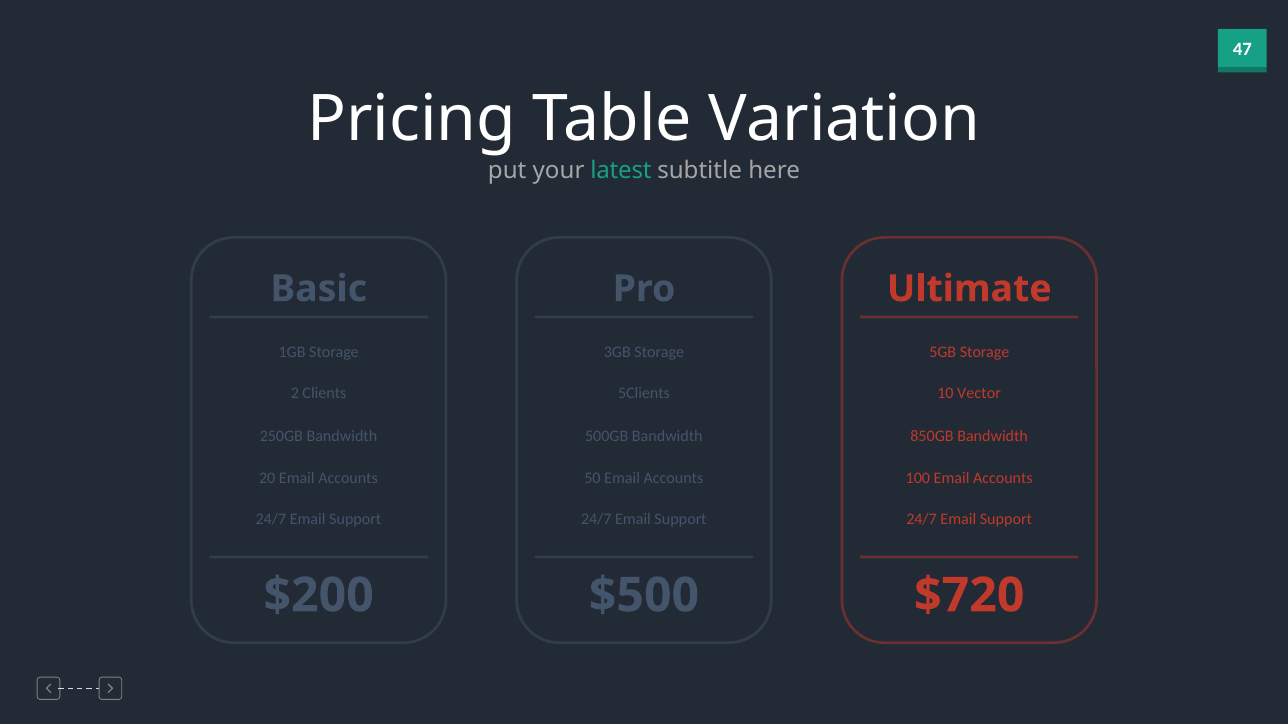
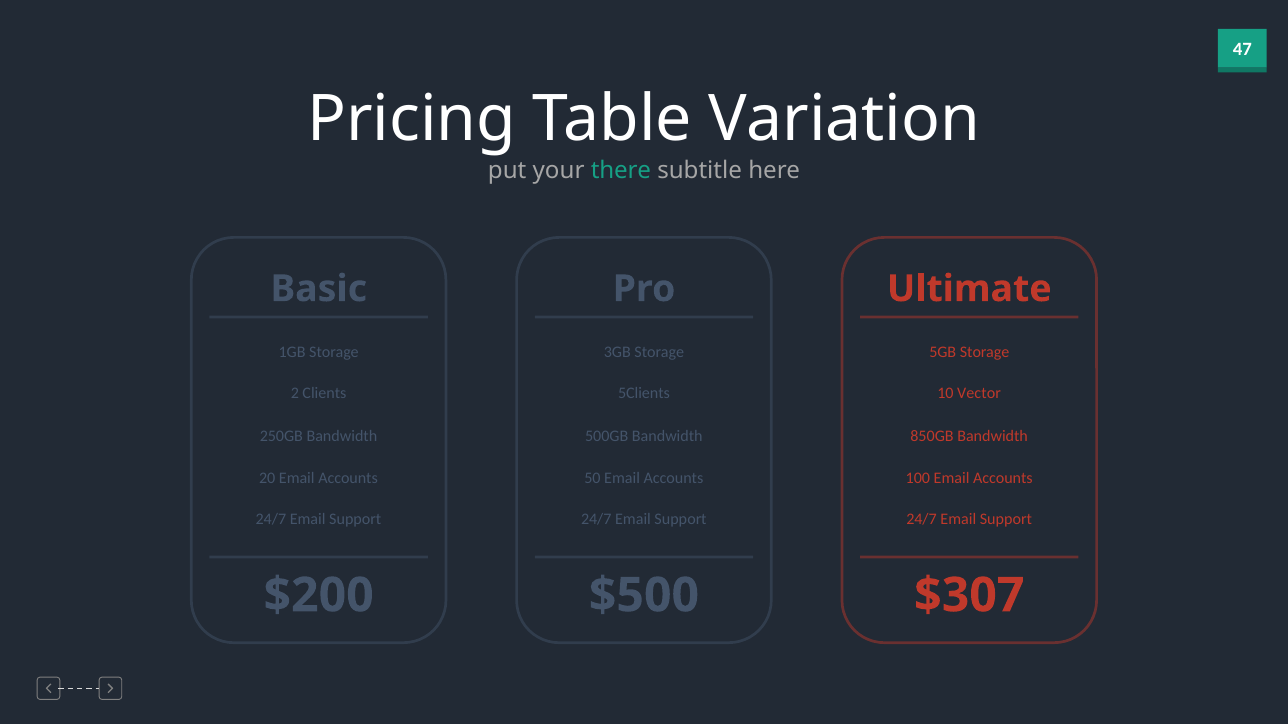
latest: latest -> there
$720: $720 -> $307
